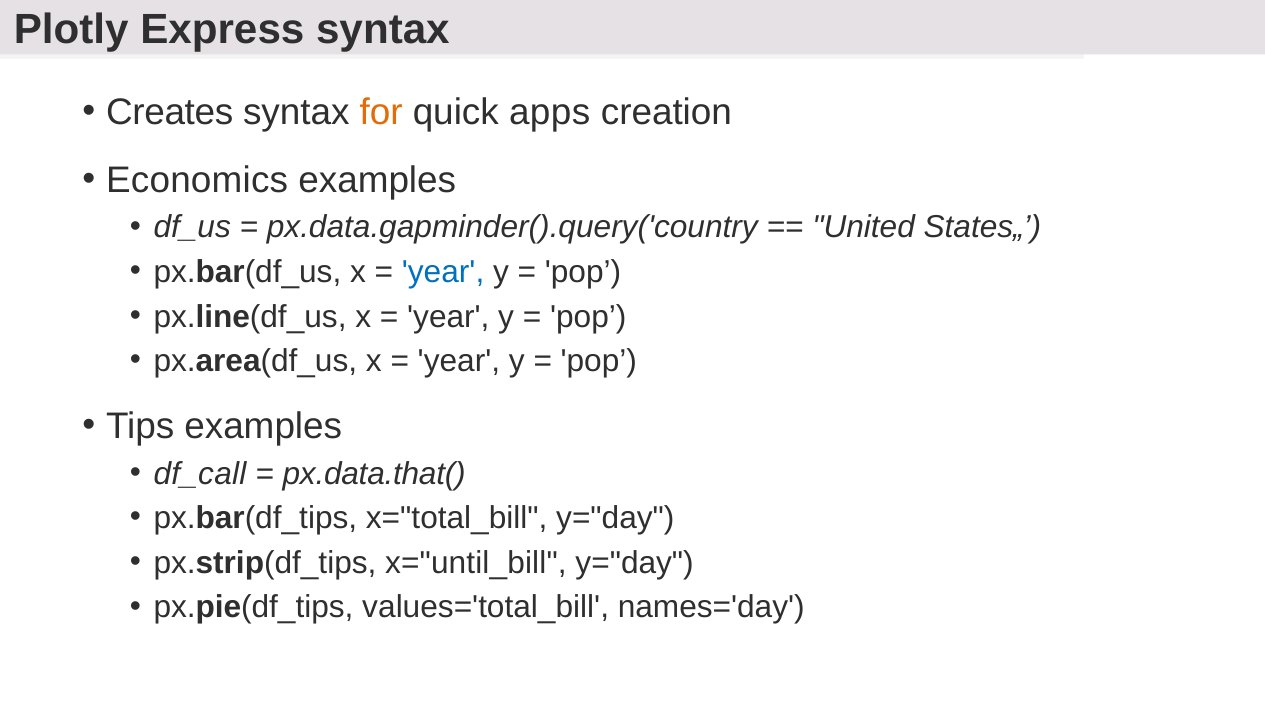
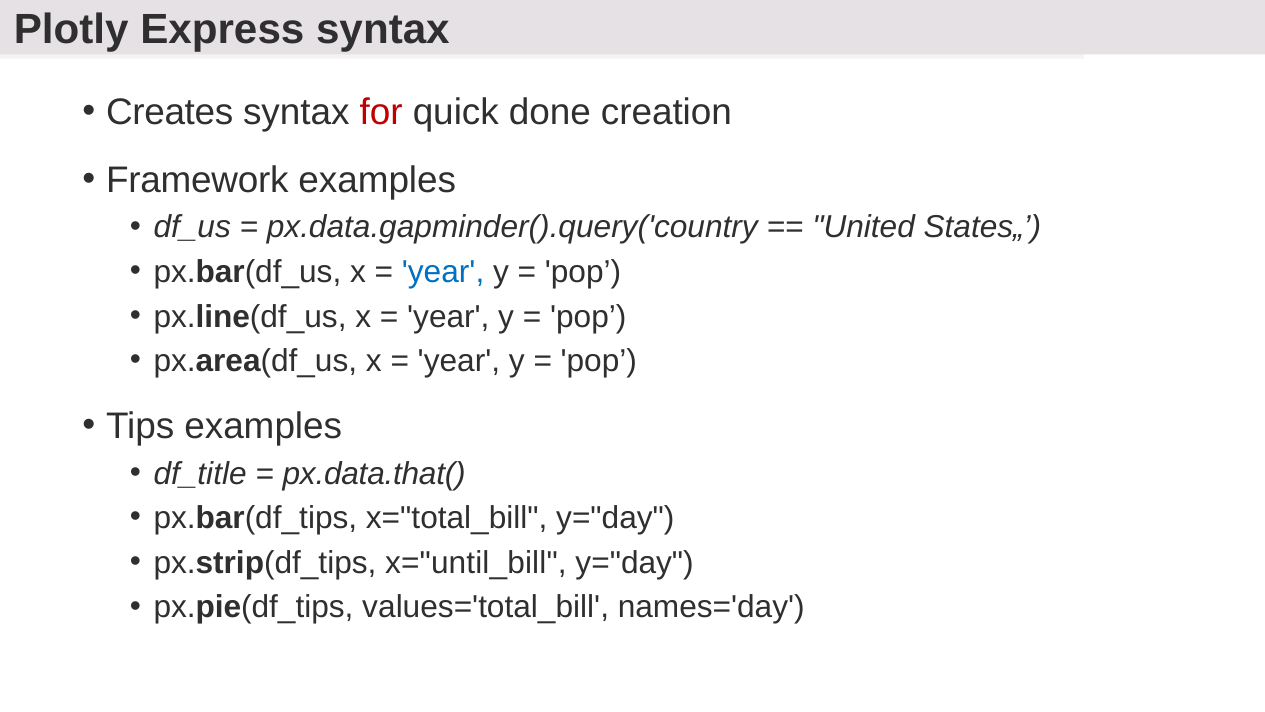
for colour: orange -> red
apps: apps -> done
Economics: Economics -> Framework
df_call: df_call -> df_title
